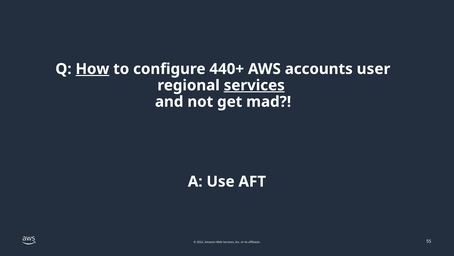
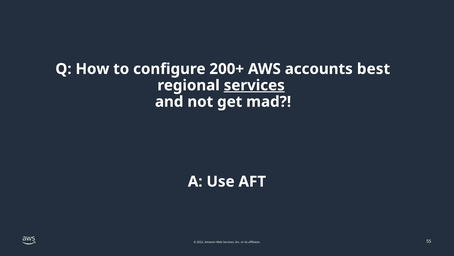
How underline: present -> none
440+: 440+ -> 200+
user: user -> best
